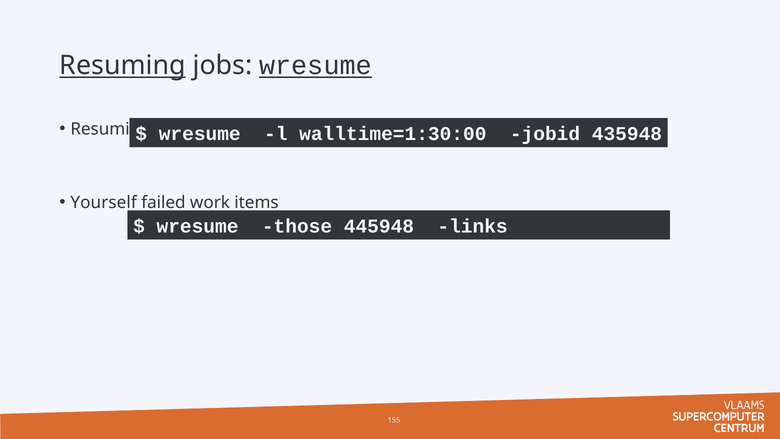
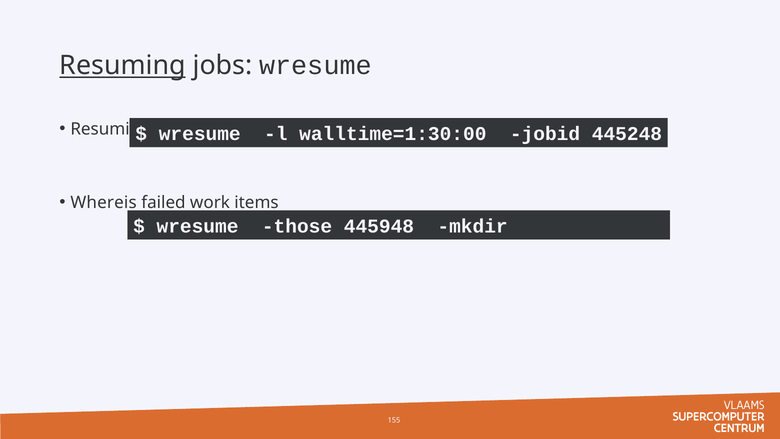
wresume at (316, 66) underline: present -> none
435948: 435948 -> 445248
Yourself: Yourself -> Whereis
links: links -> mkdir
